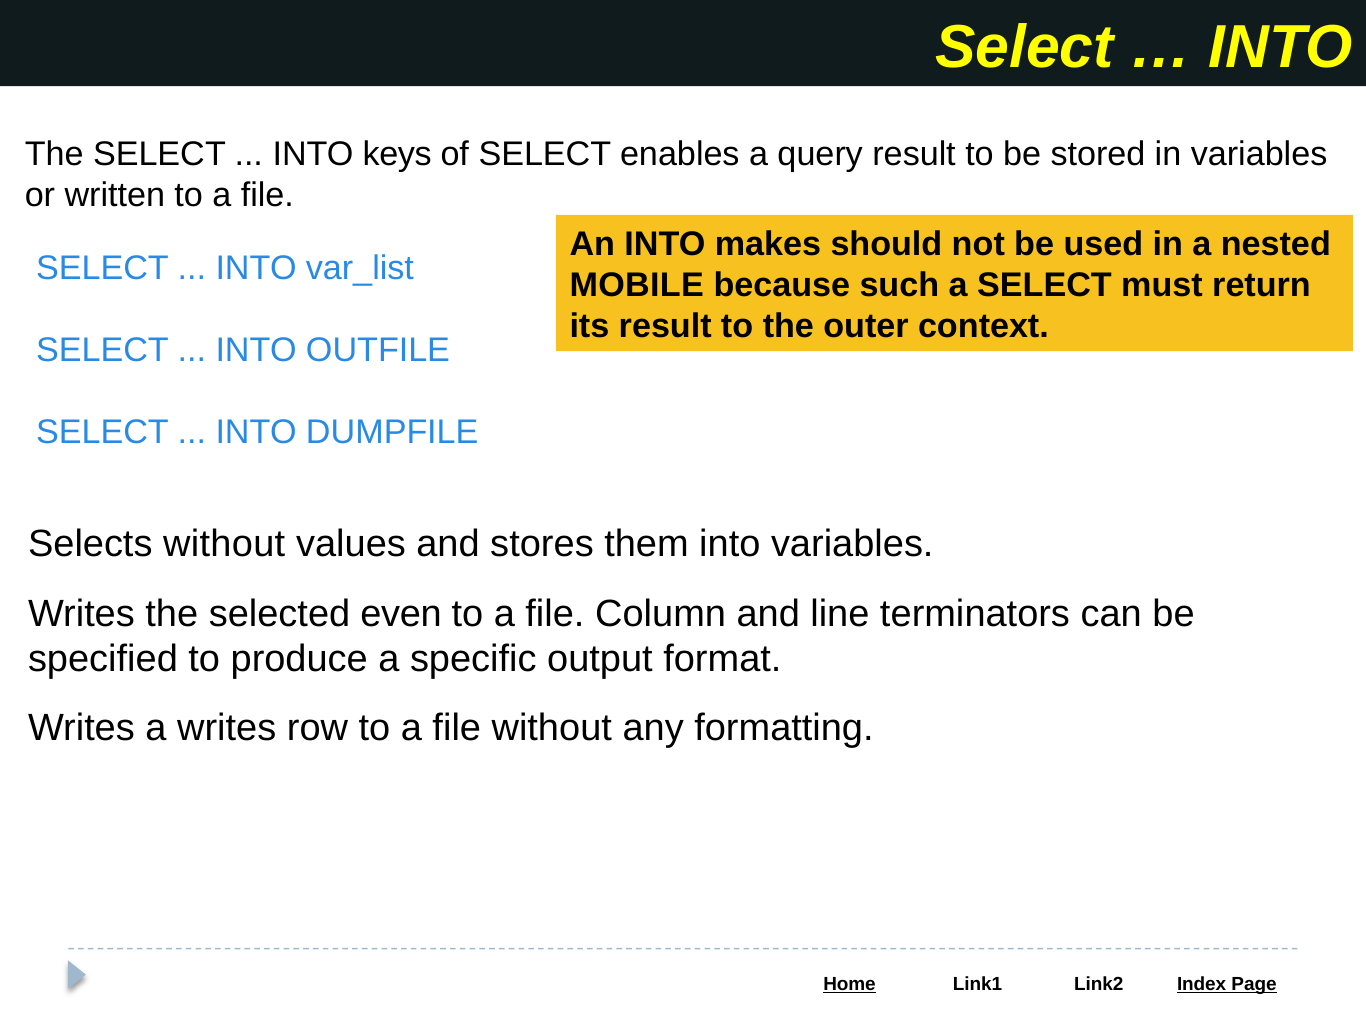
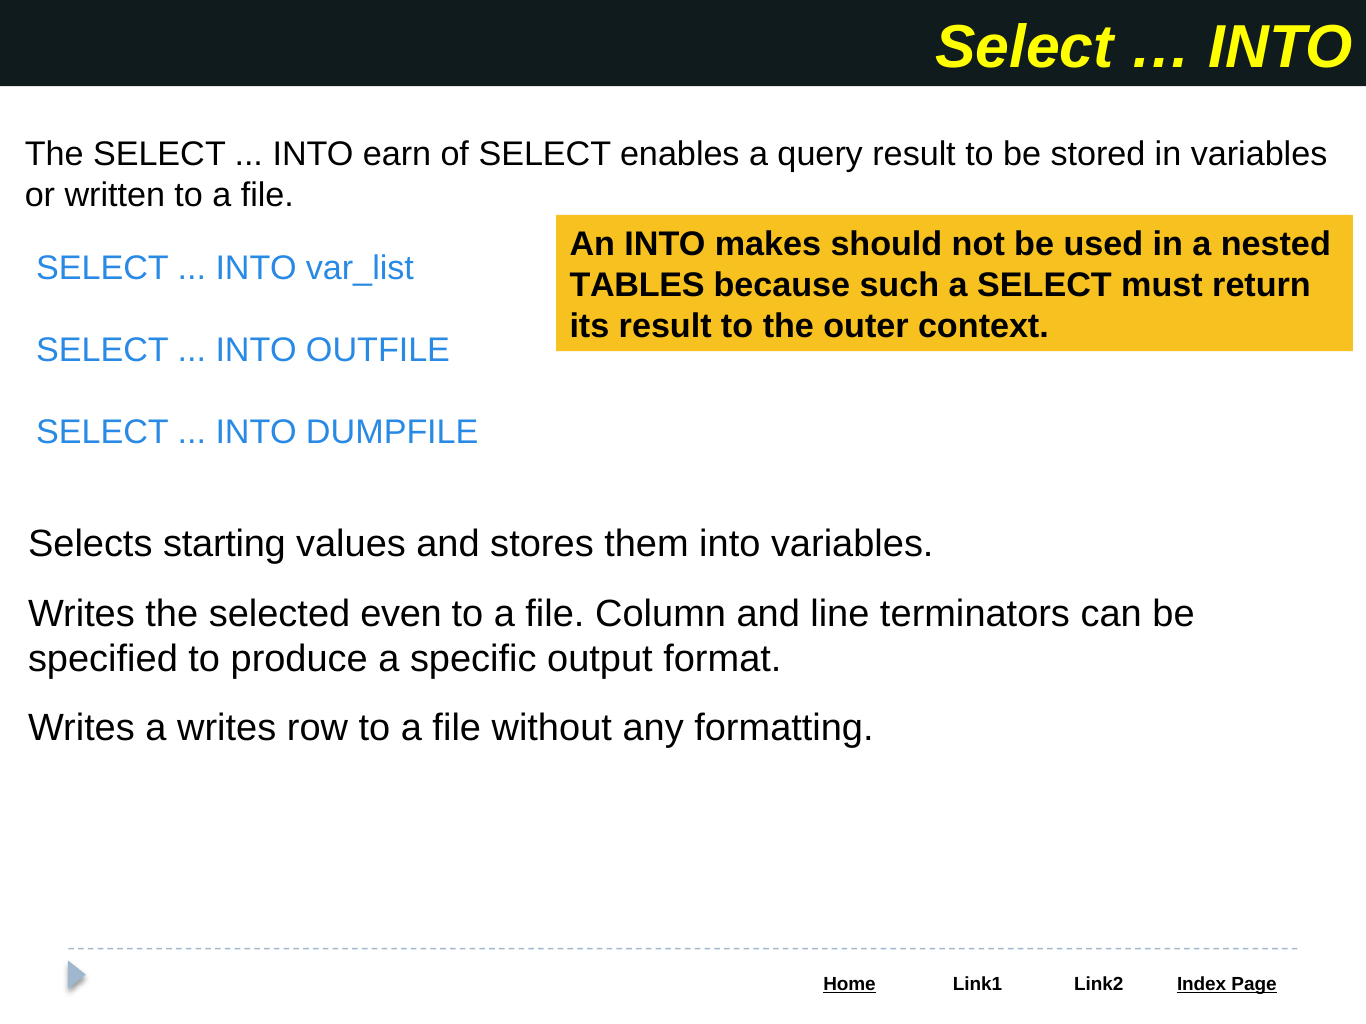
keys: keys -> earn
MOBILE: MOBILE -> TABLES
Selects without: without -> starting
